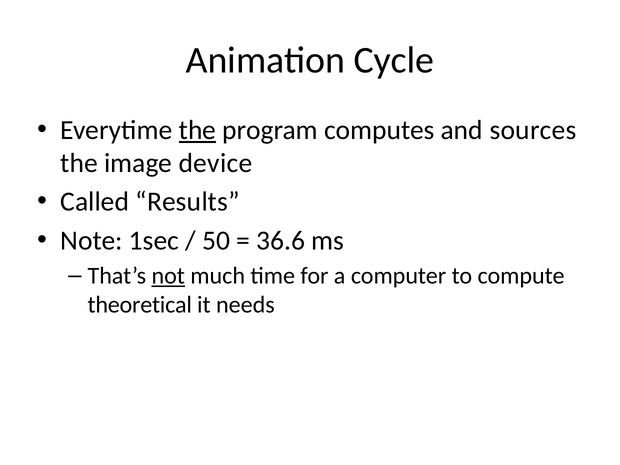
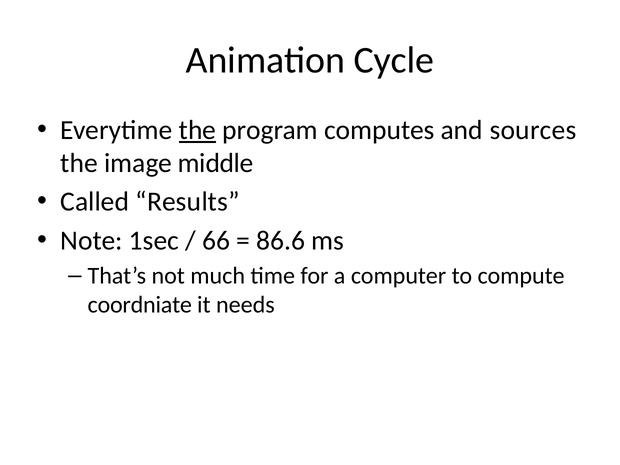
device: device -> middle
50: 50 -> 66
36.6: 36.6 -> 86.6
not underline: present -> none
theoretical: theoretical -> coordniate
